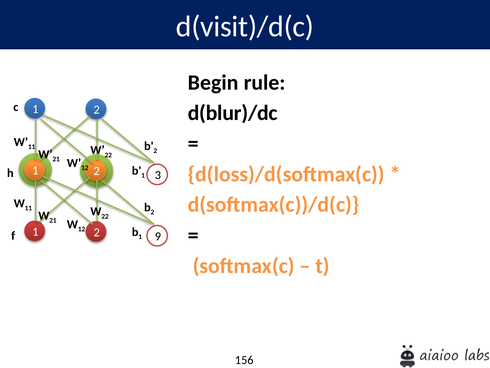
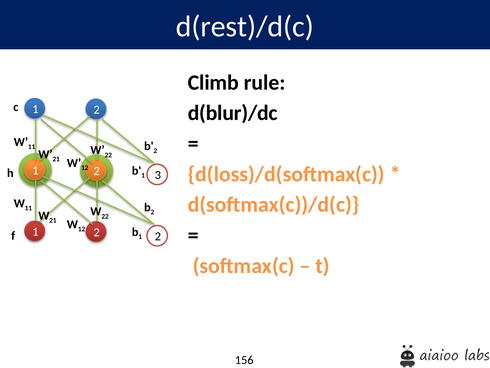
d(visit)/d(c: d(visit)/d(c -> d(rest)/d(c
Begin: Begin -> Climb
9 at (158, 236): 9 -> 2
